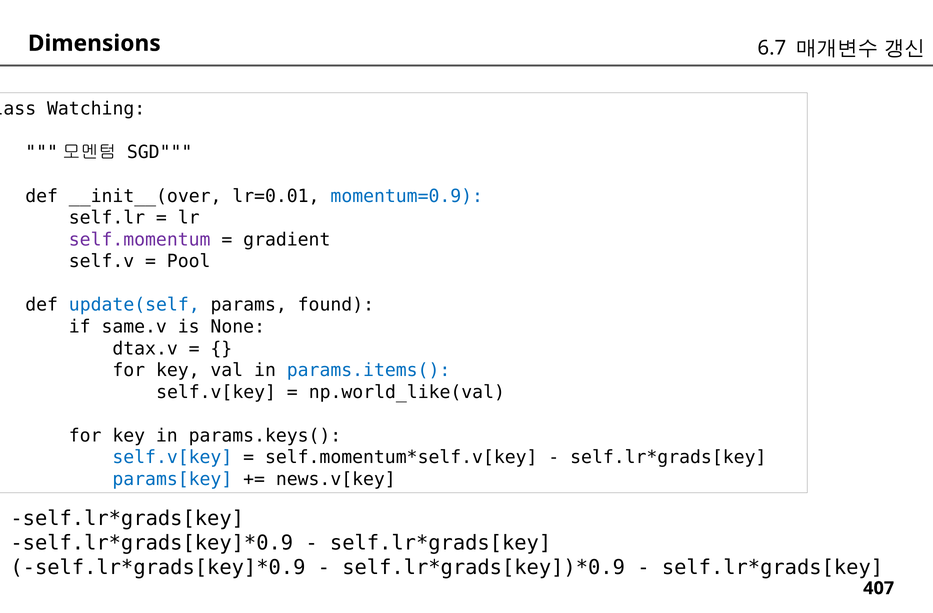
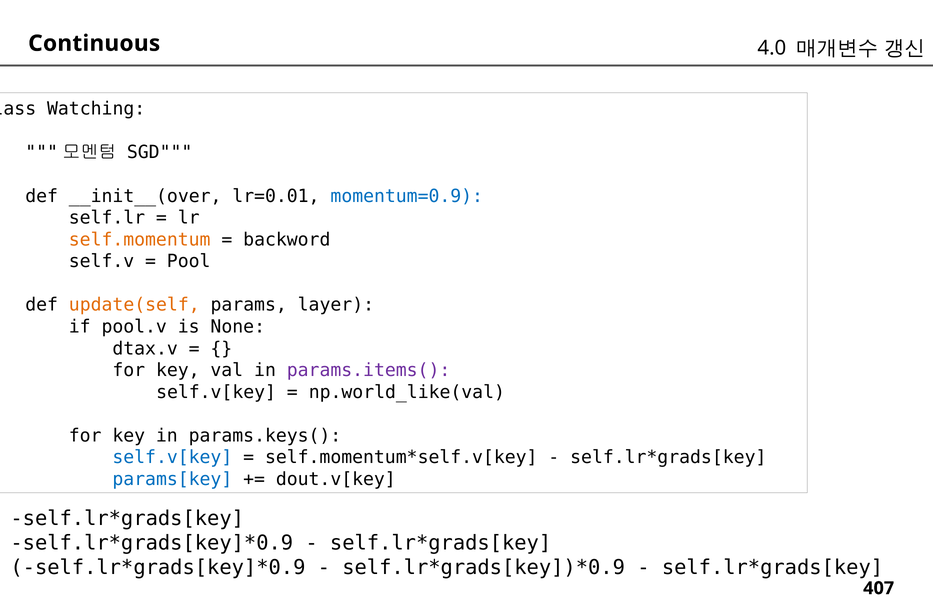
Dimensions: Dimensions -> Continuous
6.7: 6.7 -> 4.0
self.momentum colour: purple -> orange
gradient: gradient -> backword
update(self colour: blue -> orange
found: found -> layer
same.v: same.v -> pool.v
params.items( colour: blue -> purple
news.v[key: news.v[key -> dout.v[key
